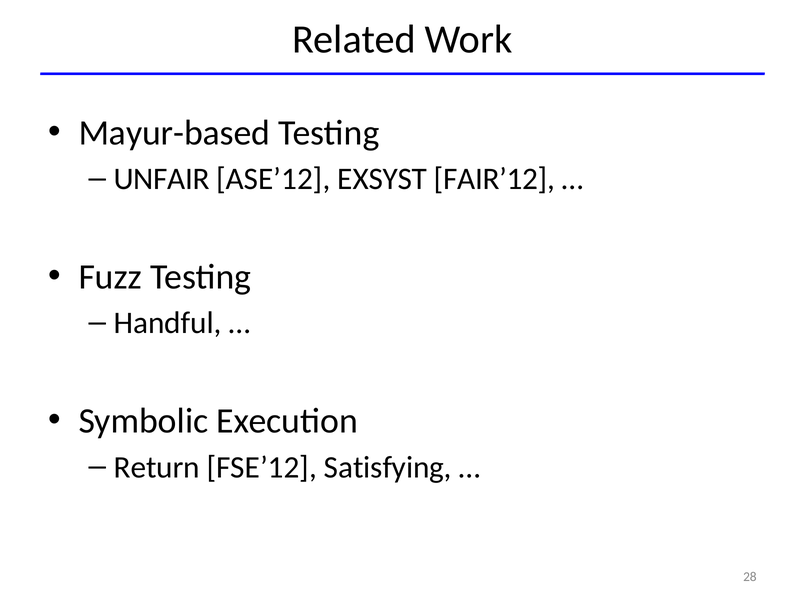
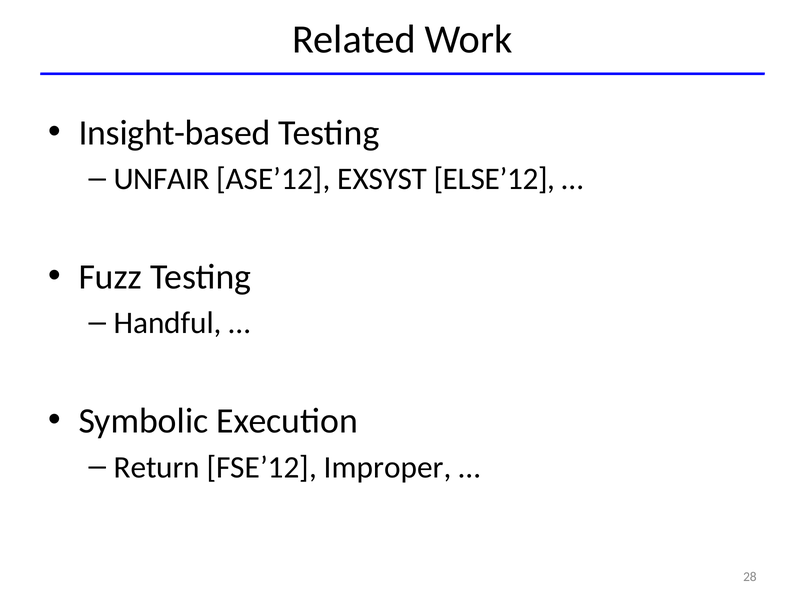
Mayur-based: Mayur-based -> Insight-based
FAIR’12: FAIR’12 -> ELSE’12
Satisfying: Satisfying -> Improper
